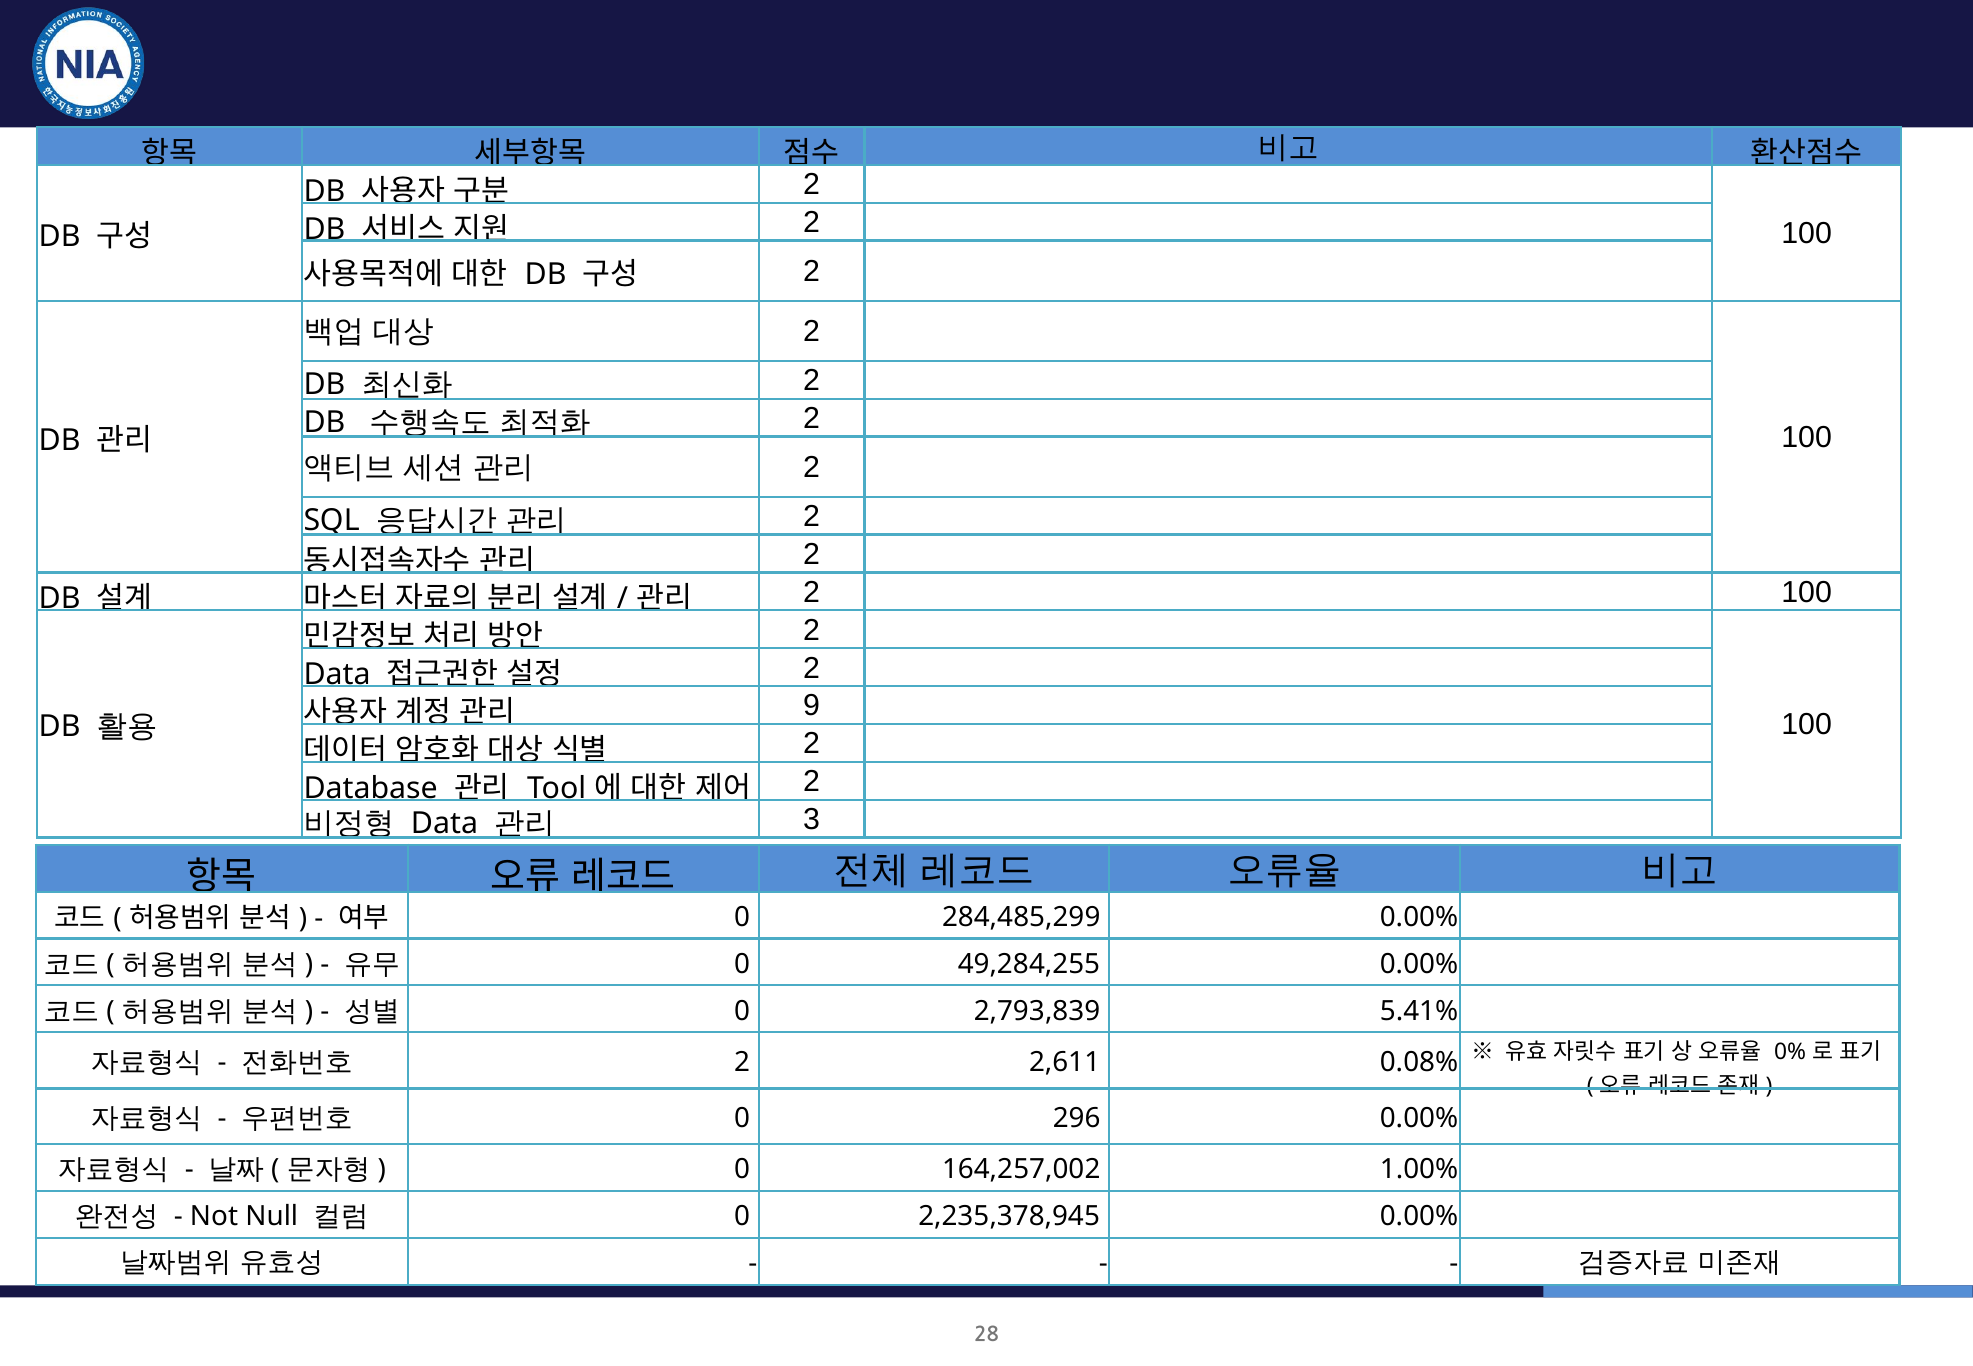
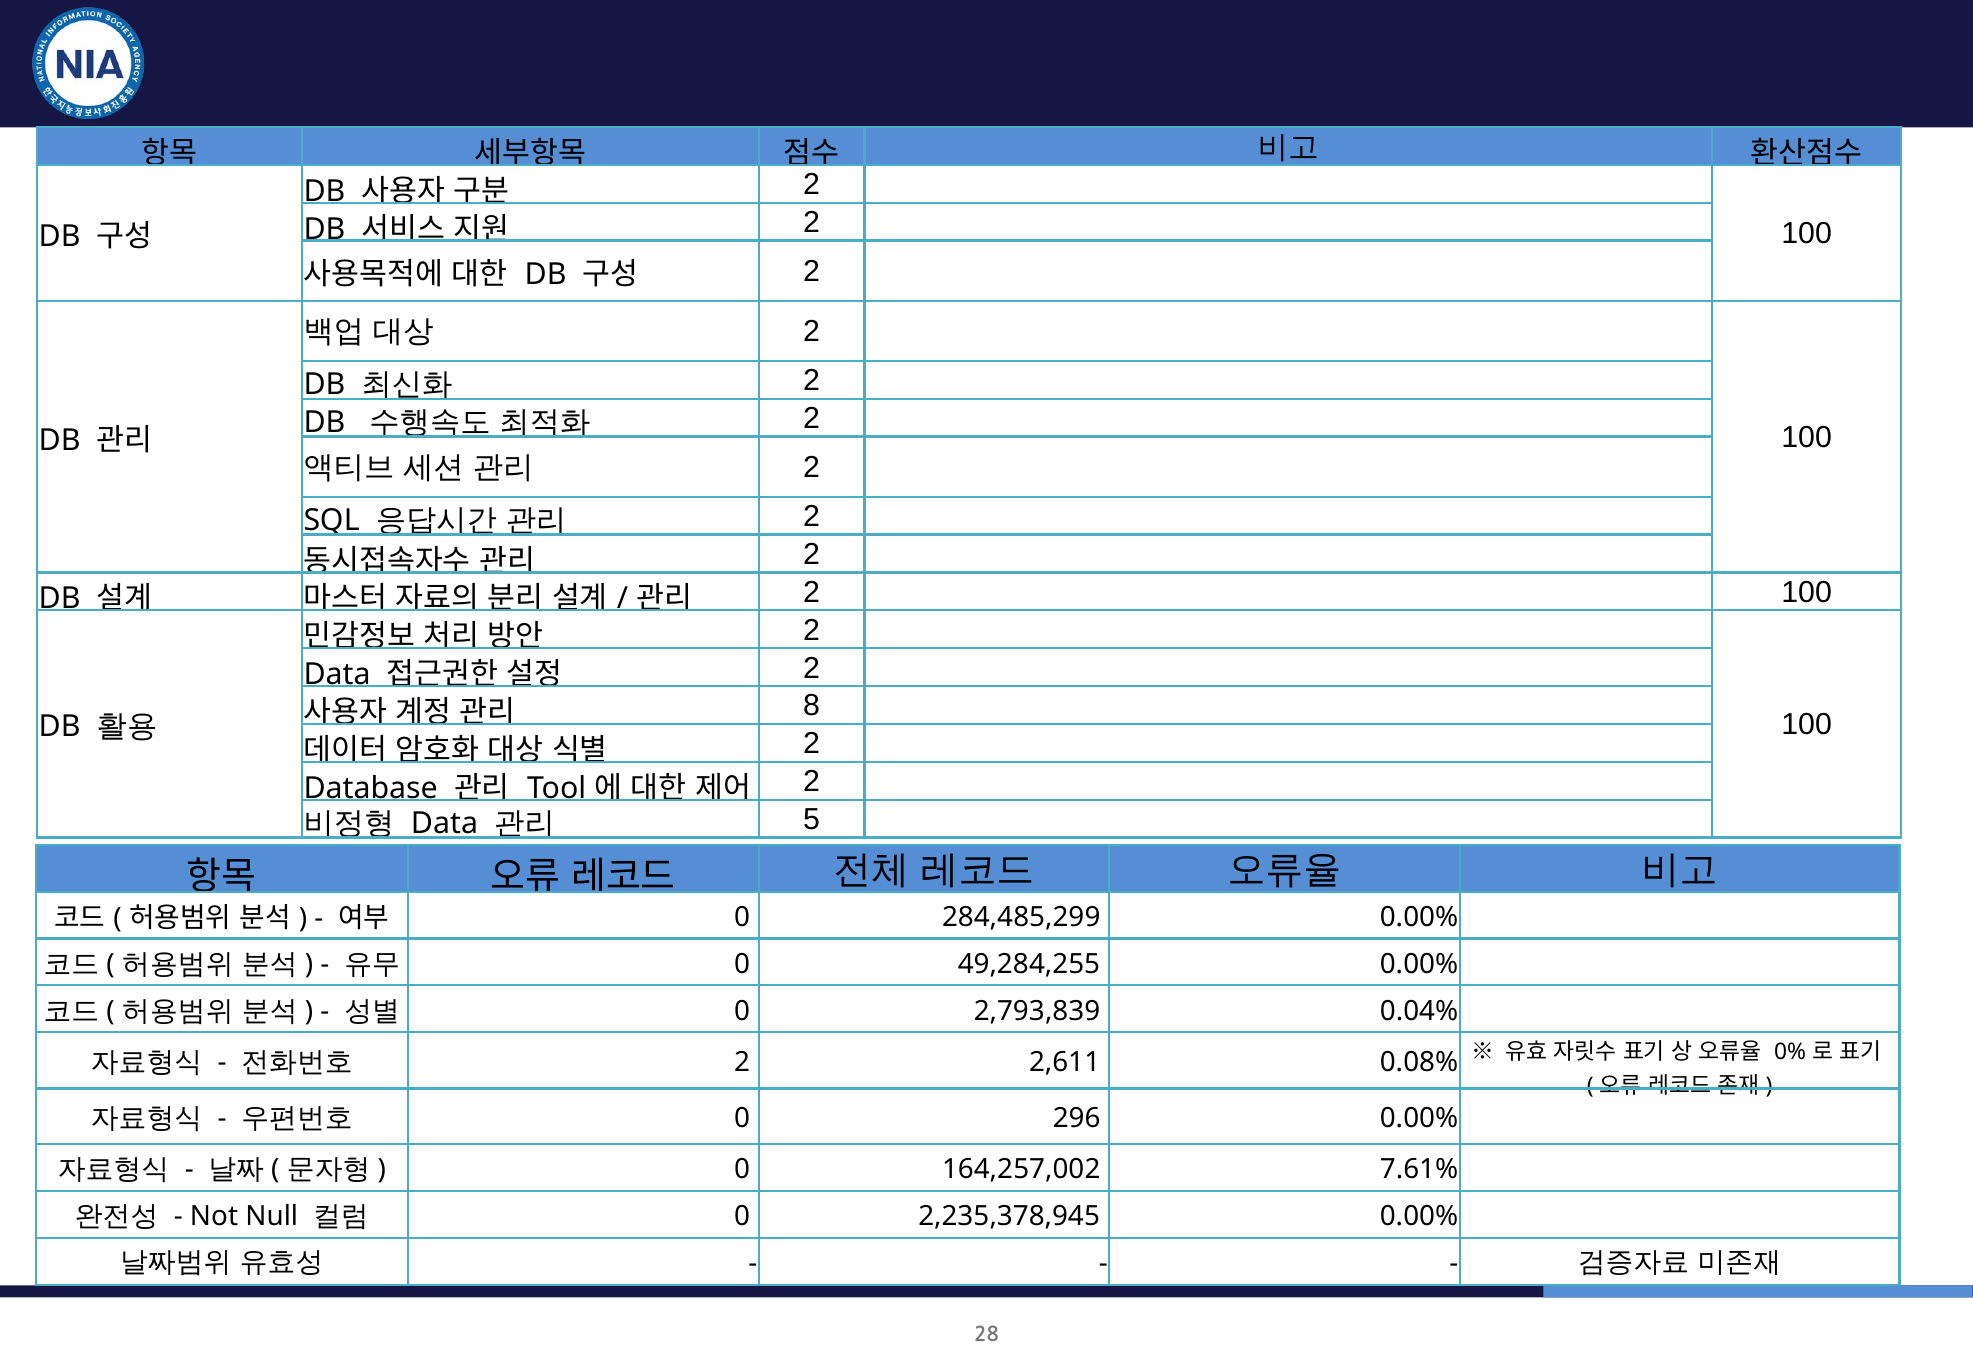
9: 9 -> 8
3: 3 -> 5
5.41%: 5.41% -> 0.04%
1.00%: 1.00% -> 7.61%
